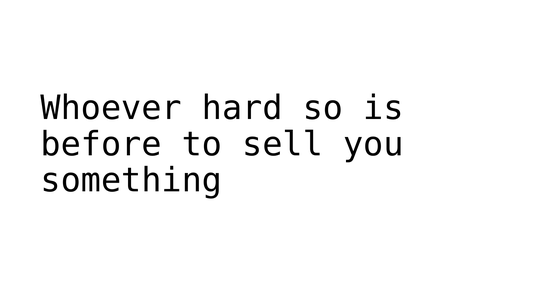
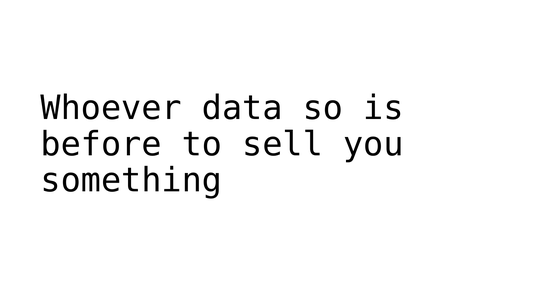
hard: hard -> data
